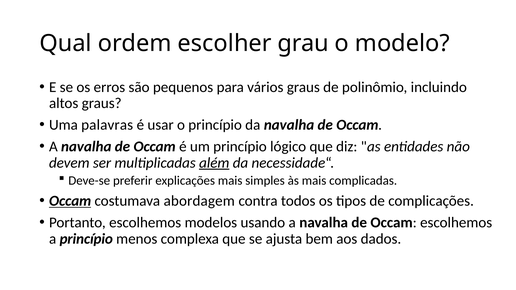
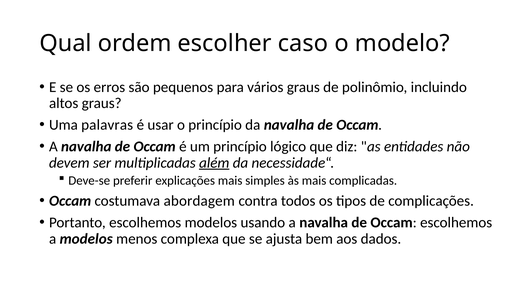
grau: grau -> caso
Occam at (70, 201) underline: present -> none
a princípio: princípio -> modelos
